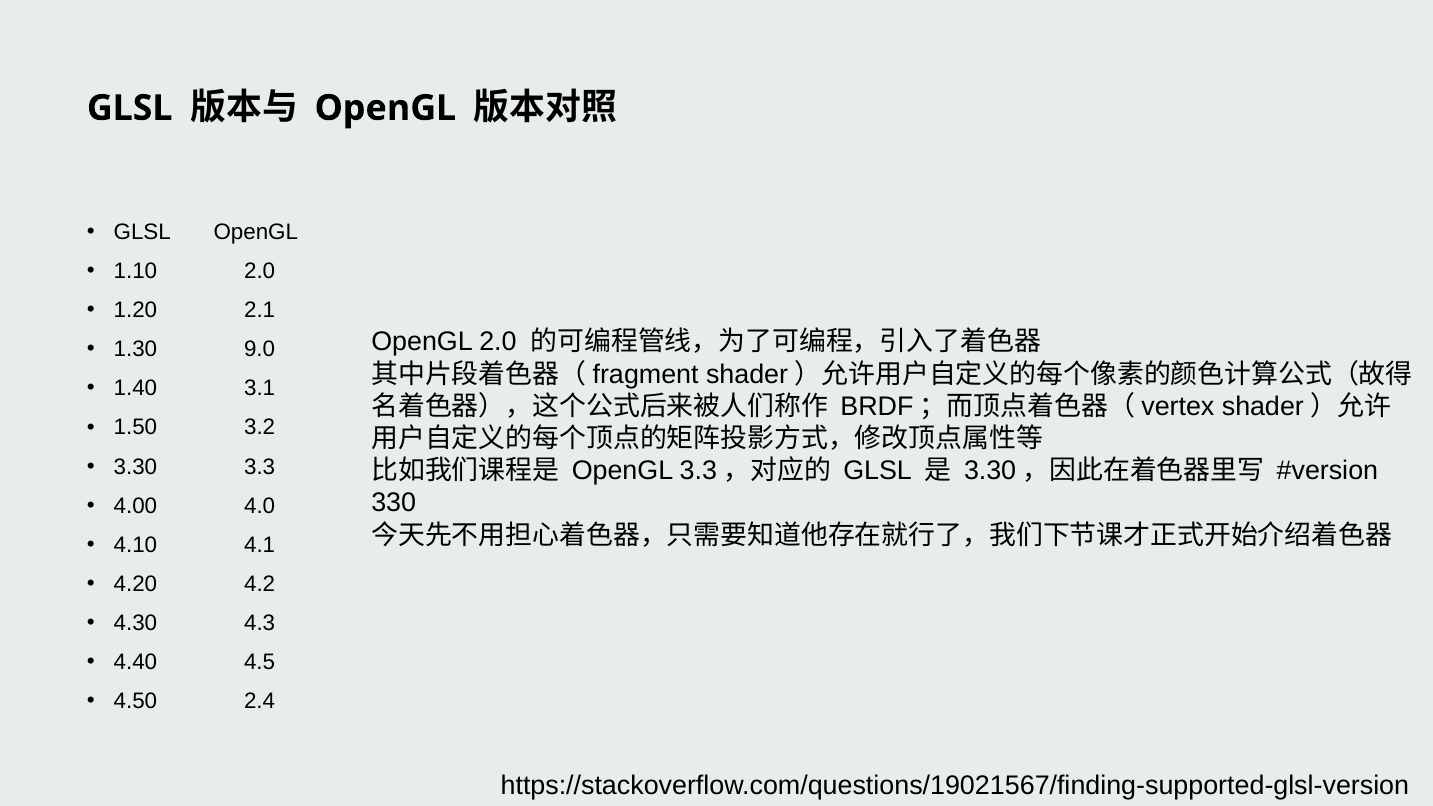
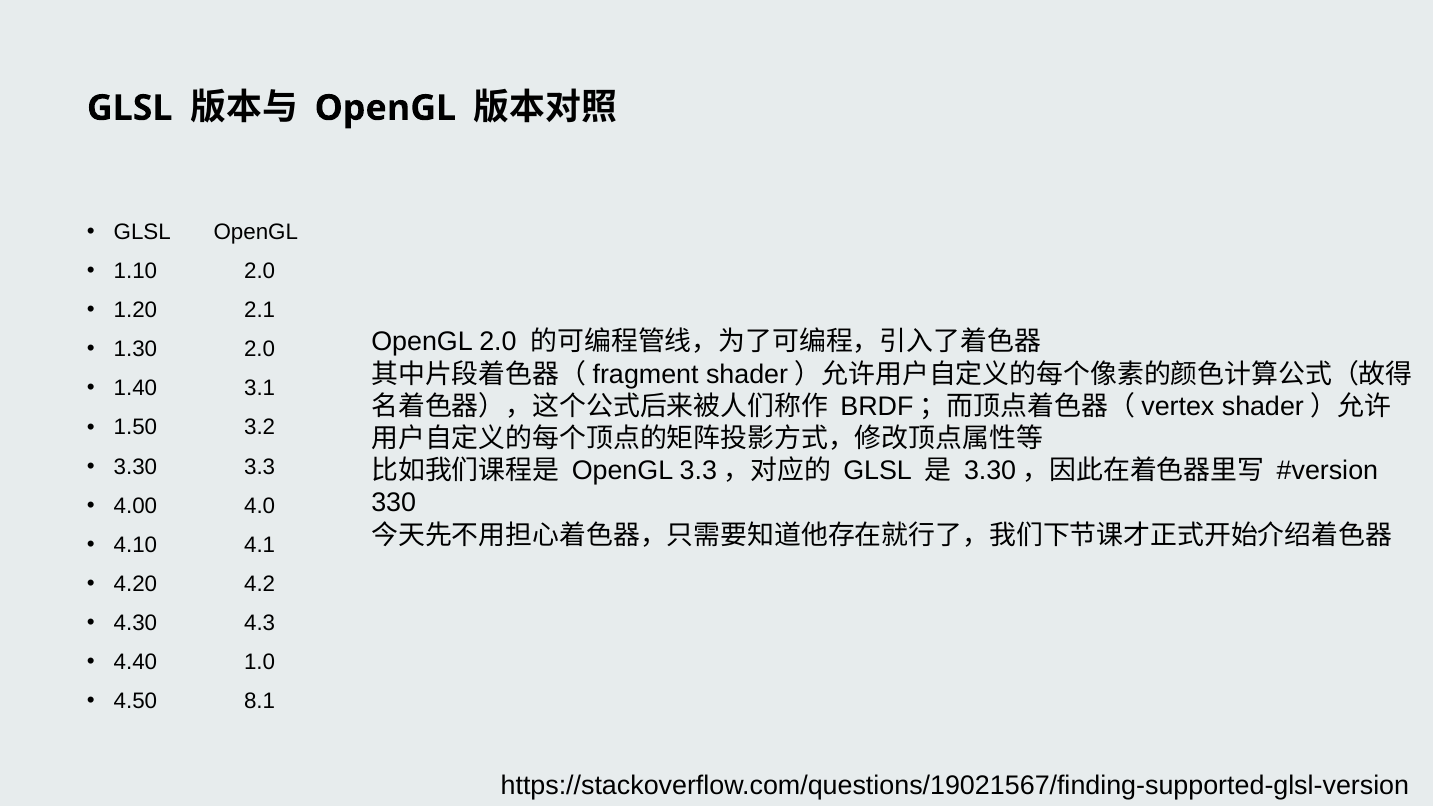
1.30 9.0: 9.0 -> 2.0
4.5: 4.5 -> 1.0
2.4: 2.4 -> 8.1
